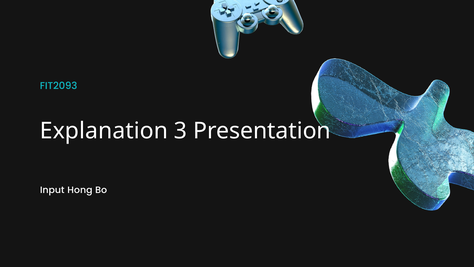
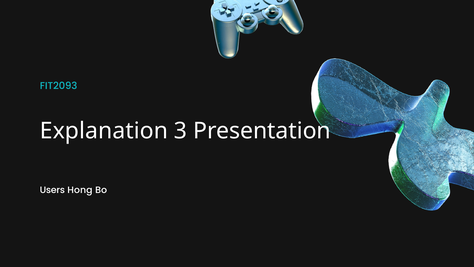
Input: Input -> Users
